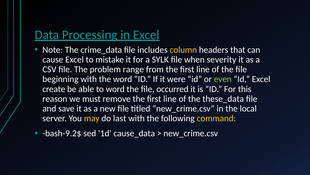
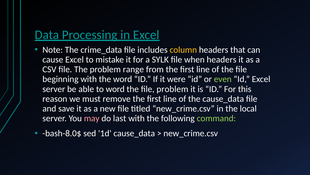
when severity: severity -> headers
create at (54, 89): create -> server
file occurred: occurred -> problem
the these_data: these_data -> cause_data
may colour: yellow -> pink
command colour: yellow -> light green
bash-9.2$: bash-9.2$ -> bash-8.0$
